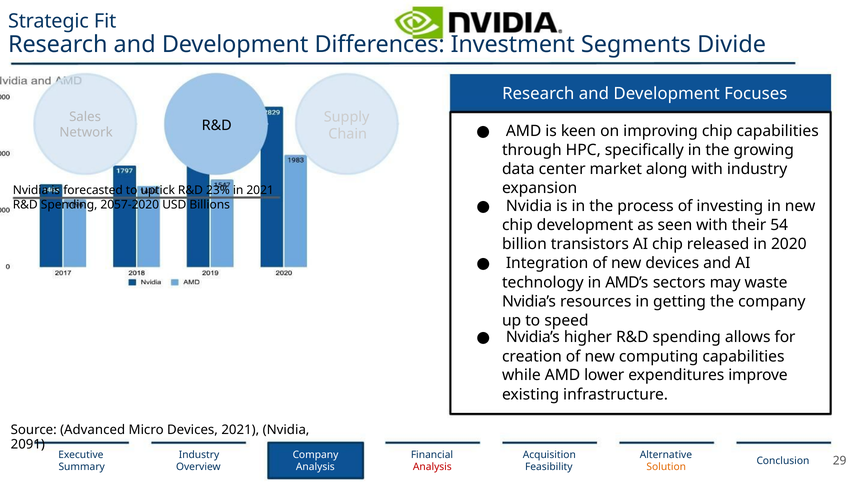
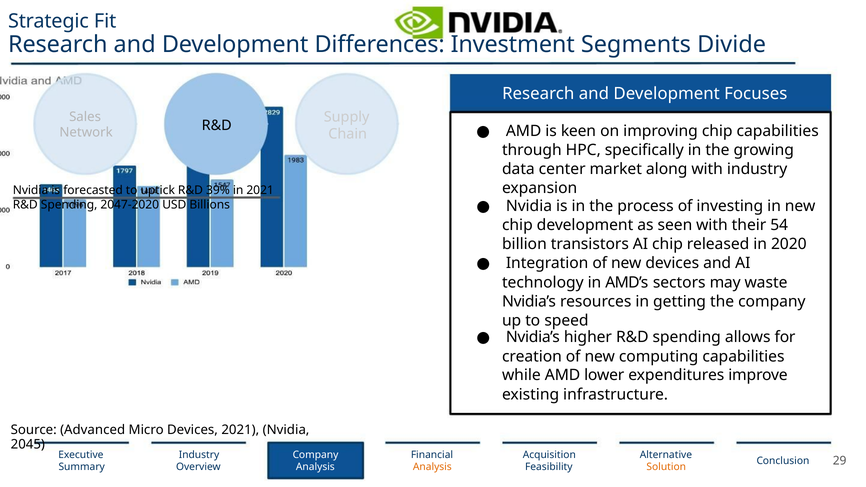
23%: 23% -> 39%
2057-2020: 2057-2020 -> 2047-2020
2091: 2091 -> 2045
Analysis at (432, 467) colour: red -> orange
